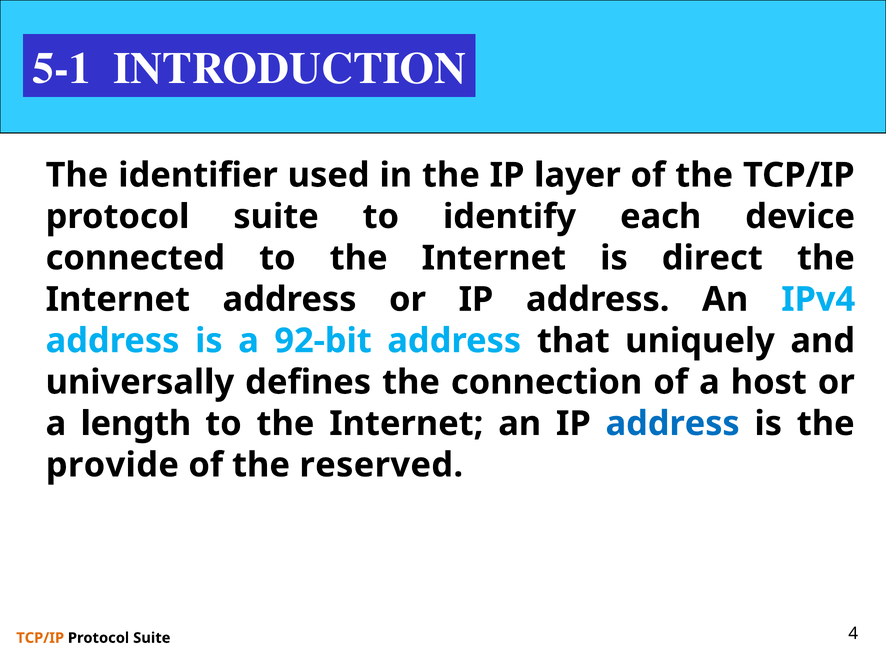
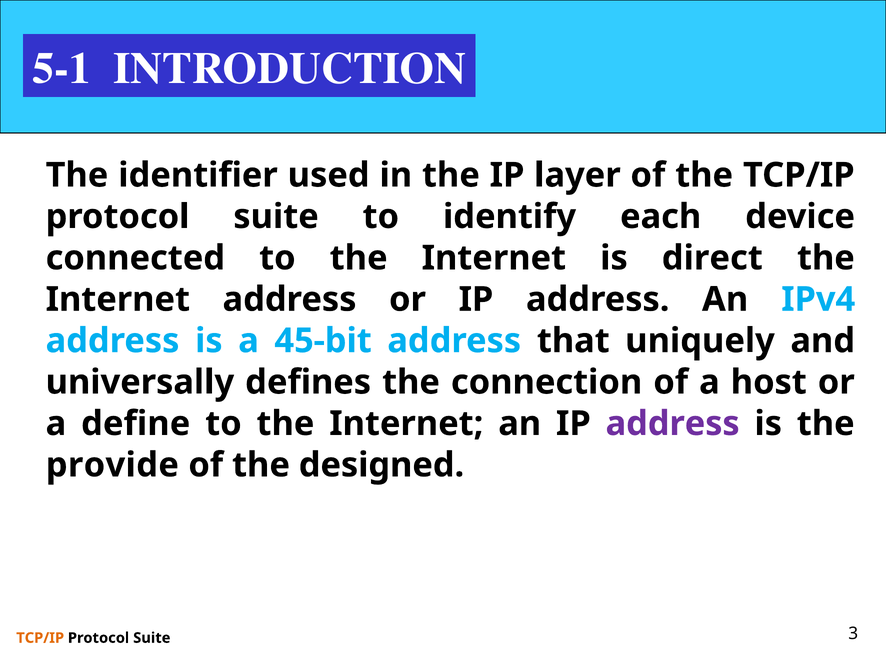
92-bit: 92-bit -> 45-bit
length: length -> define
address at (673, 423) colour: blue -> purple
reserved: reserved -> designed
4: 4 -> 3
